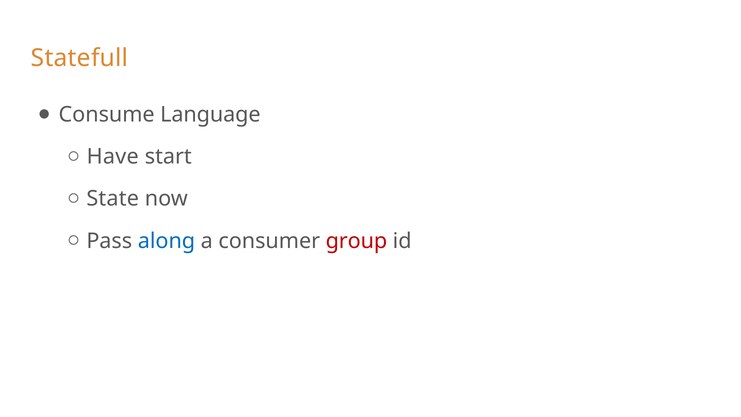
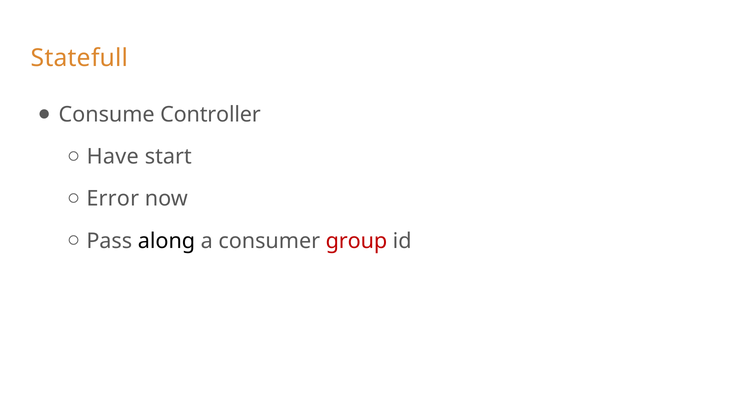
Language: Language -> Controller
State: State -> Error
along colour: blue -> black
